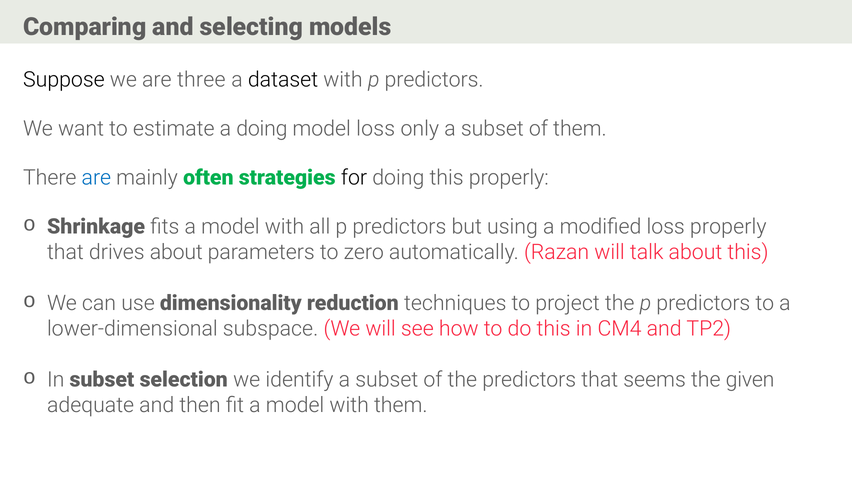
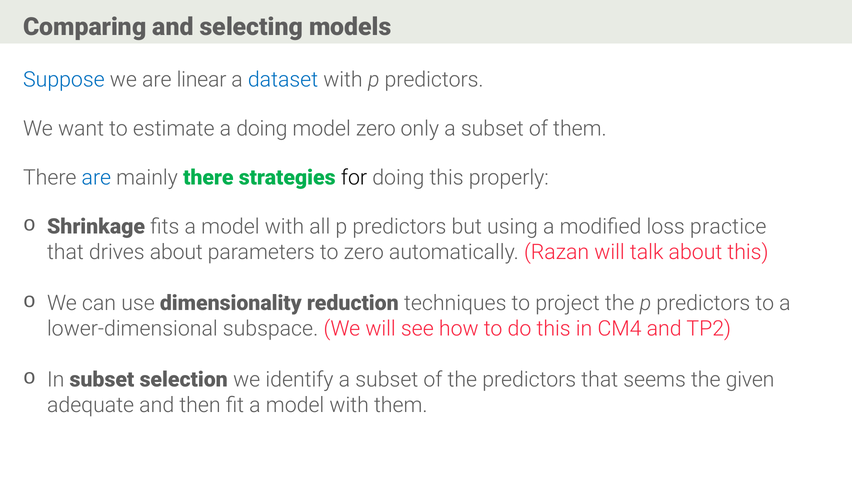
Suppose colour: black -> blue
three: three -> linear
dataset colour: black -> blue
model loss: loss -> zero
mainly often: often -> there
loss properly: properly -> practice
